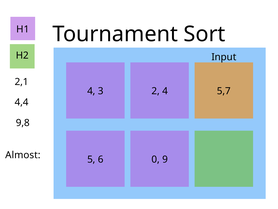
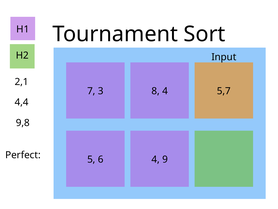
4 at (91, 91): 4 -> 7
2: 2 -> 8
Almost: Almost -> Perfect
6 0: 0 -> 4
